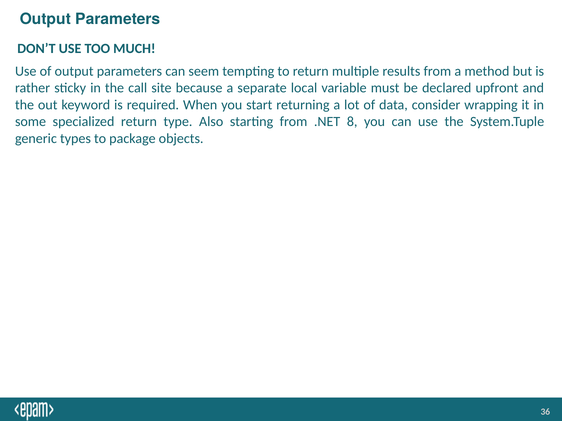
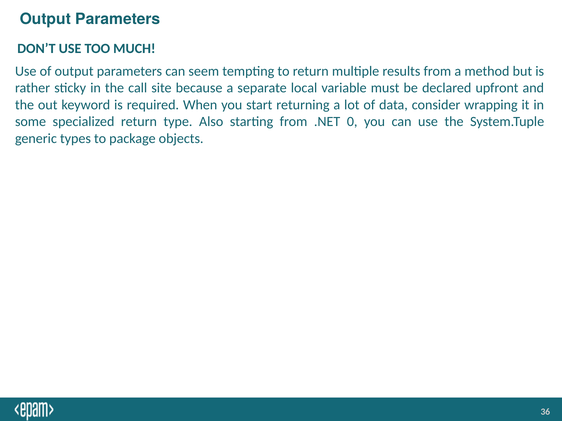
8: 8 -> 0
